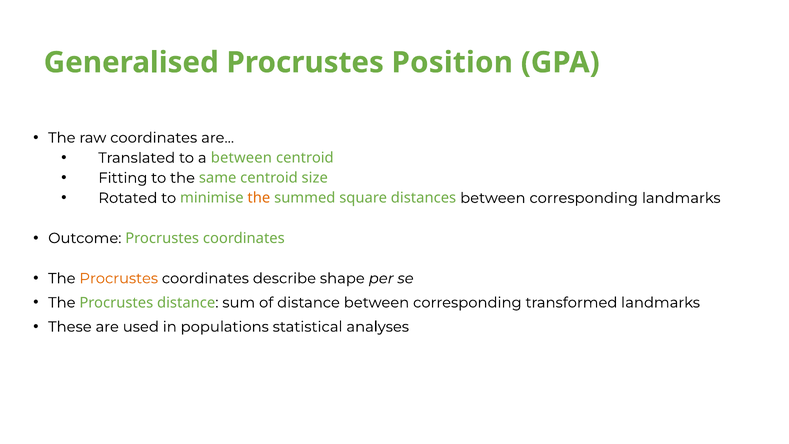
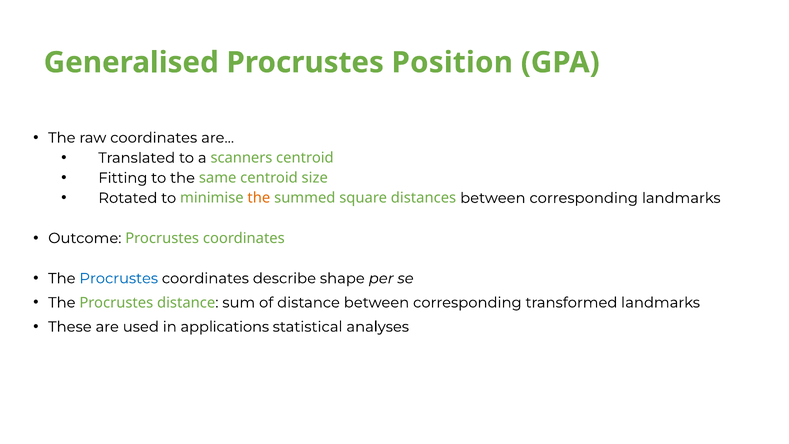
a between: between -> scanners
Procrustes at (119, 278) colour: orange -> blue
populations: populations -> applications
